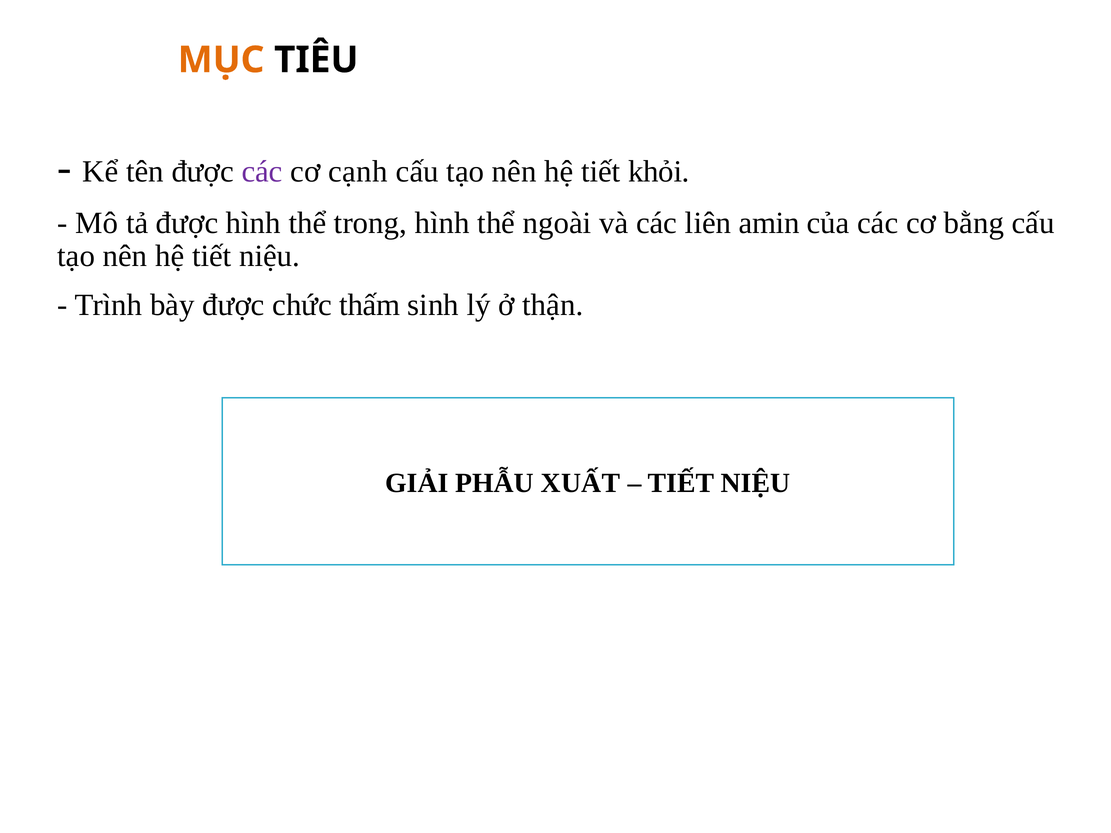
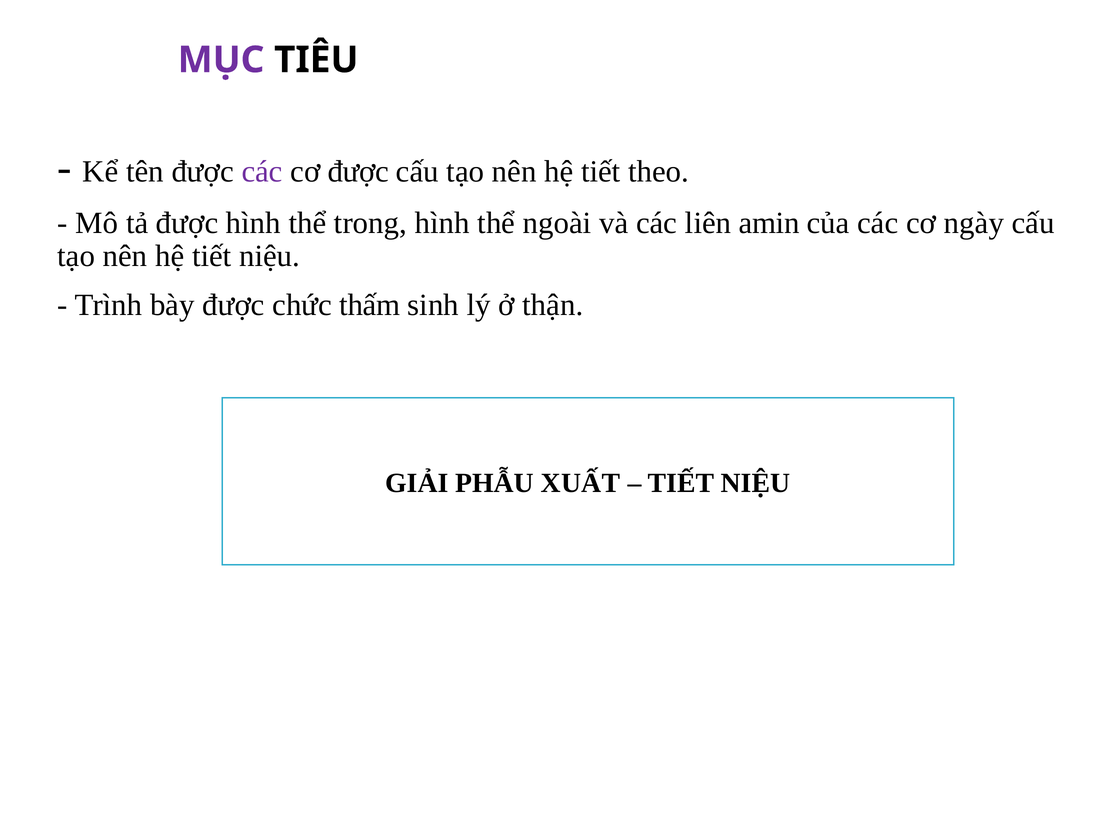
MỤC colour: orange -> purple
cơ cạnh: cạnh -> được
khỏi: khỏi -> theo
bằng: bằng -> ngày
